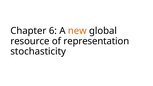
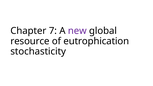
6: 6 -> 7
new colour: orange -> purple
representation: representation -> eutrophication
